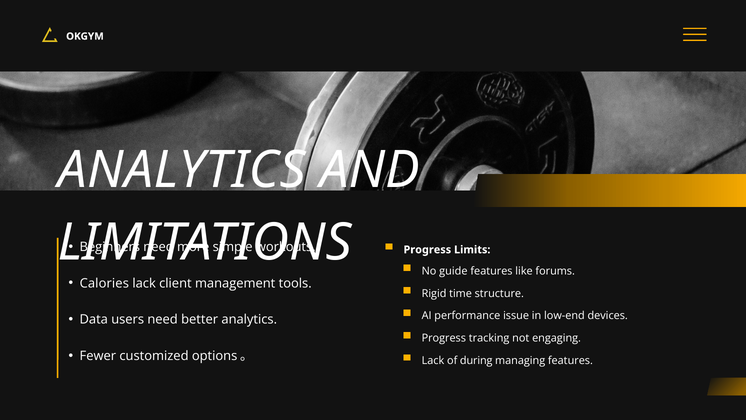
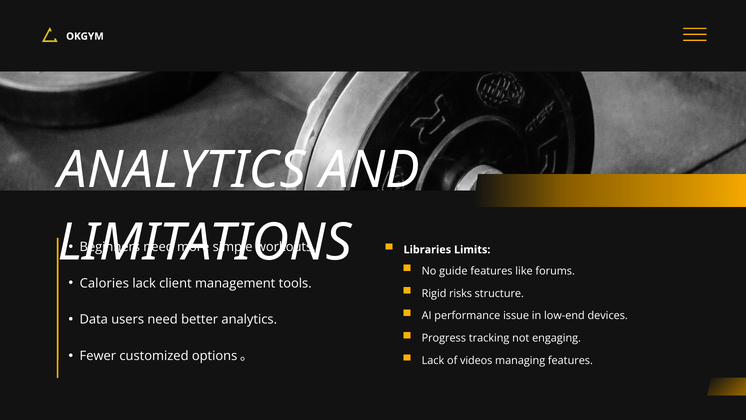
Progress at (427, 249): Progress -> Libraries
time: time -> risks
during: during -> videos
